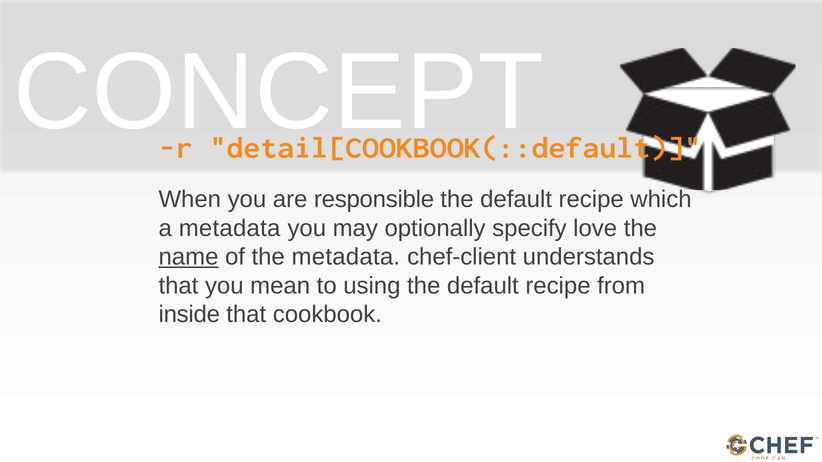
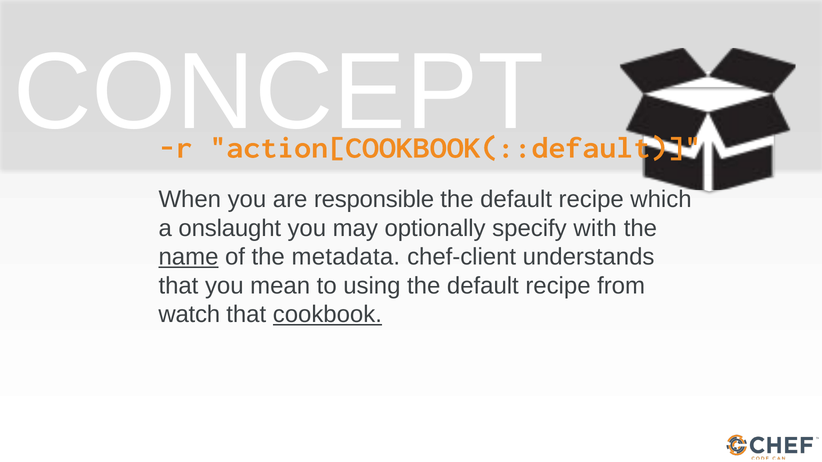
detail[COOKBOOK(::default: detail[COOKBOOK(::default -> action[COOKBOOK(::default
a metadata: metadata -> onslaught
love: love -> with
inside: inside -> watch
cookbook underline: none -> present
